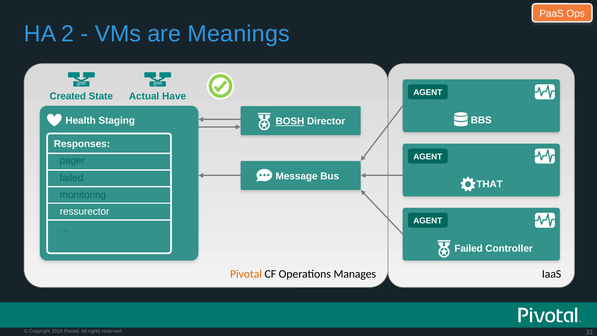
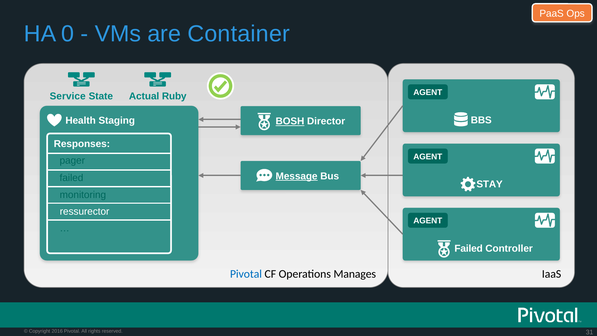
2: 2 -> 0
Meanings: Meanings -> Container
Created: Created -> Service
Have: Have -> Ruby
Message underline: none -> present
THAT: THAT -> STAY
Pivotal at (246, 274) colour: orange -> blue
